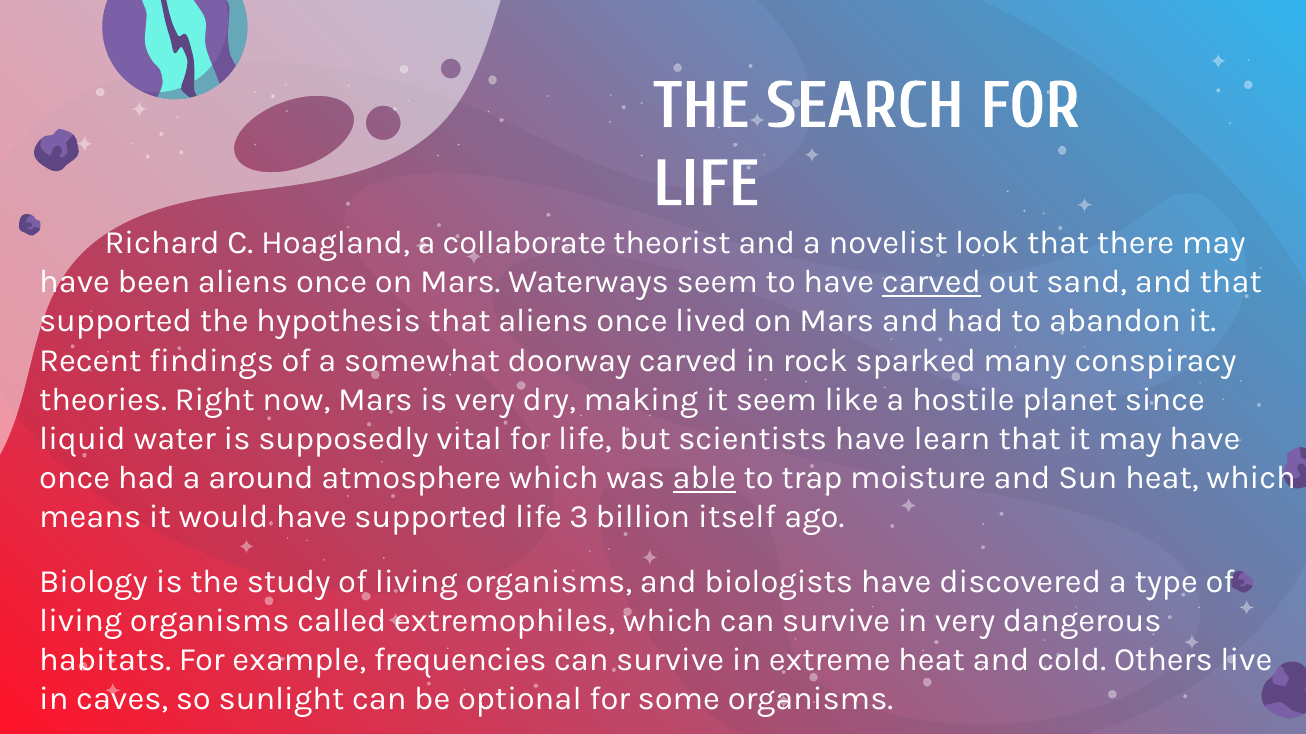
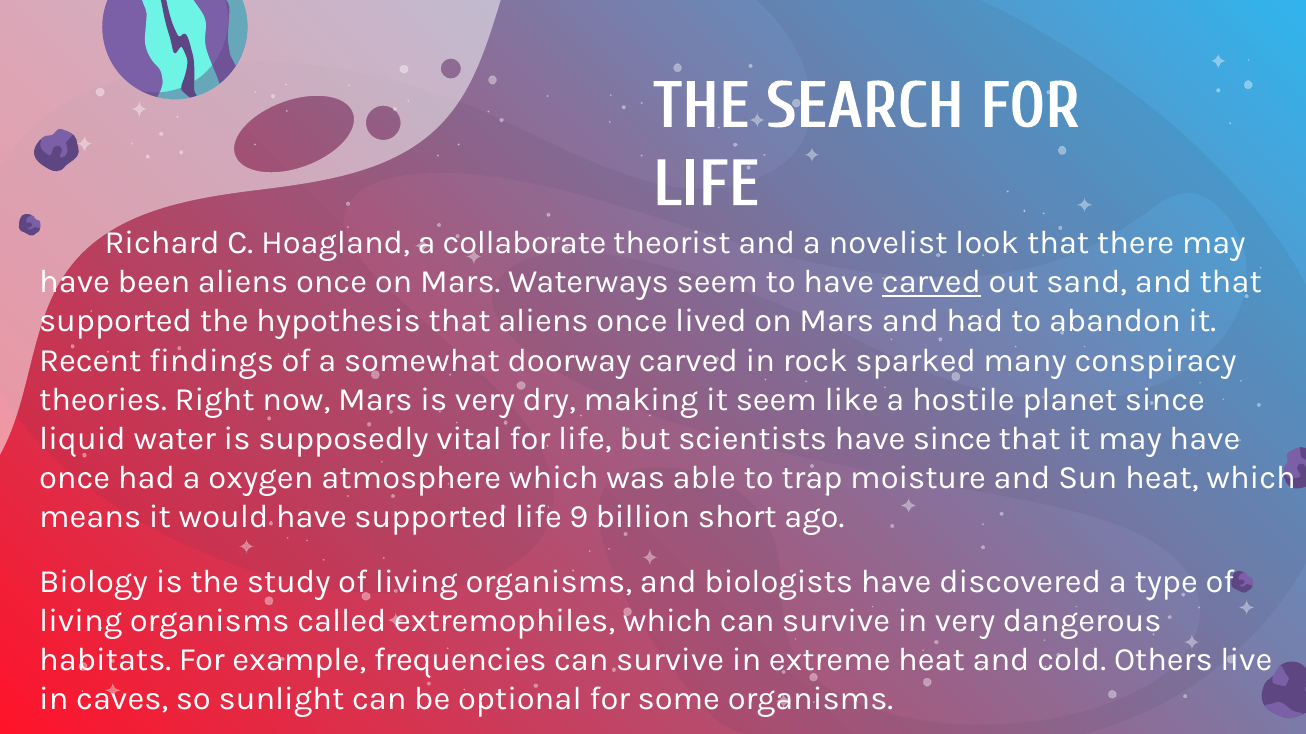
have learn: learn -> since
around: around -> oxygen
able underline: present -> none
3: 3 -> 9
itself: itself -> short
